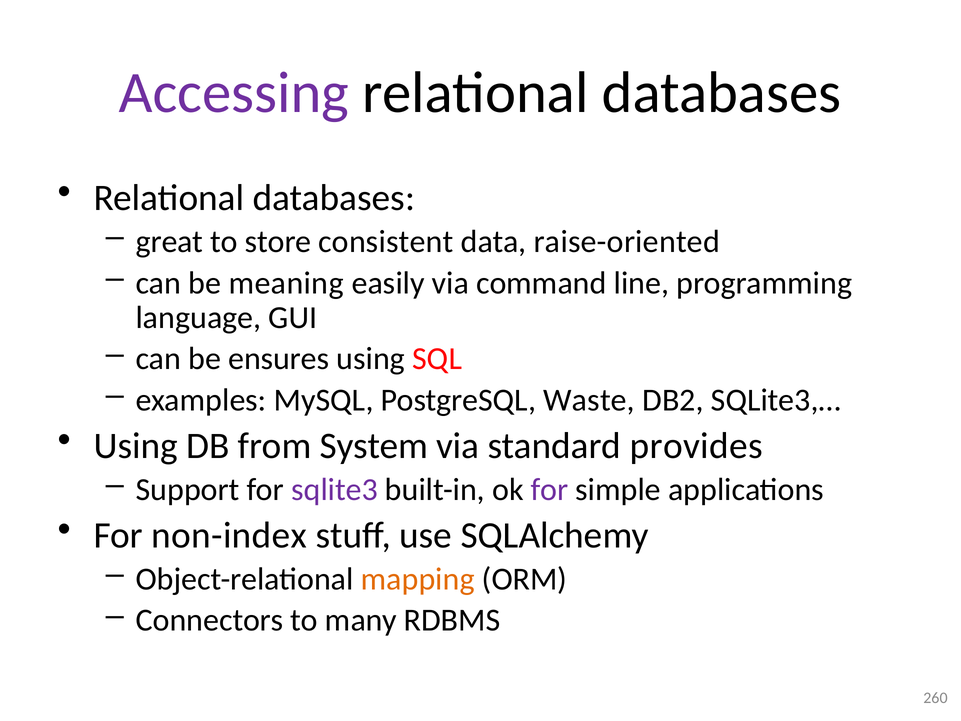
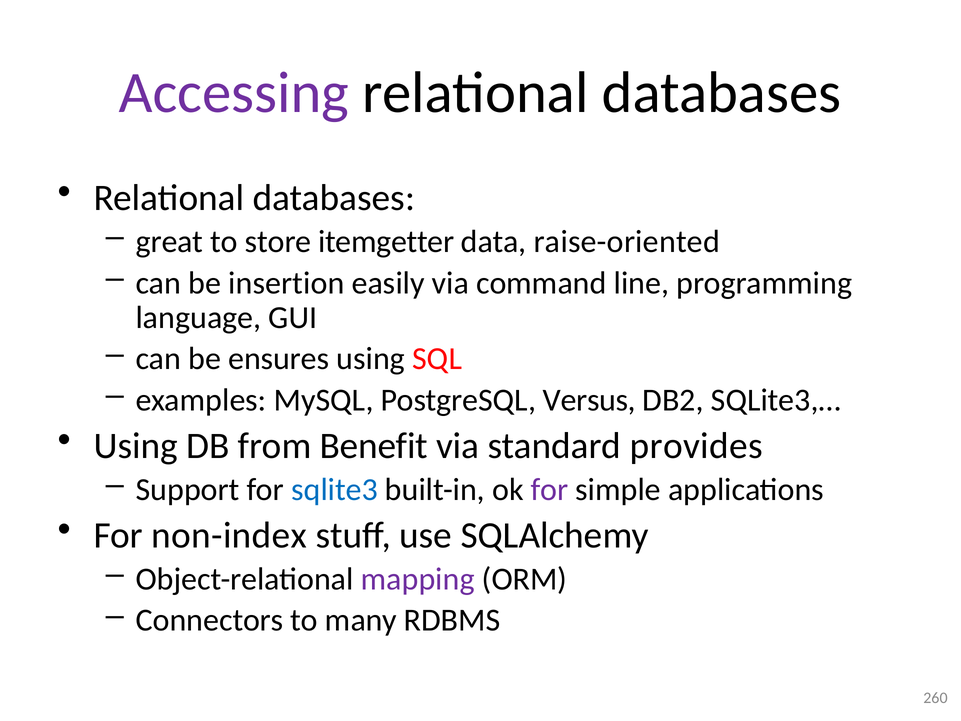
consistent: consistent -> itemgetter
meaning: meaning -> insertion
Waste: Waste -> Versus
System: System -> Benefit
sqlite3 colour: purple -> blue
mapping colour: orange -> purple
